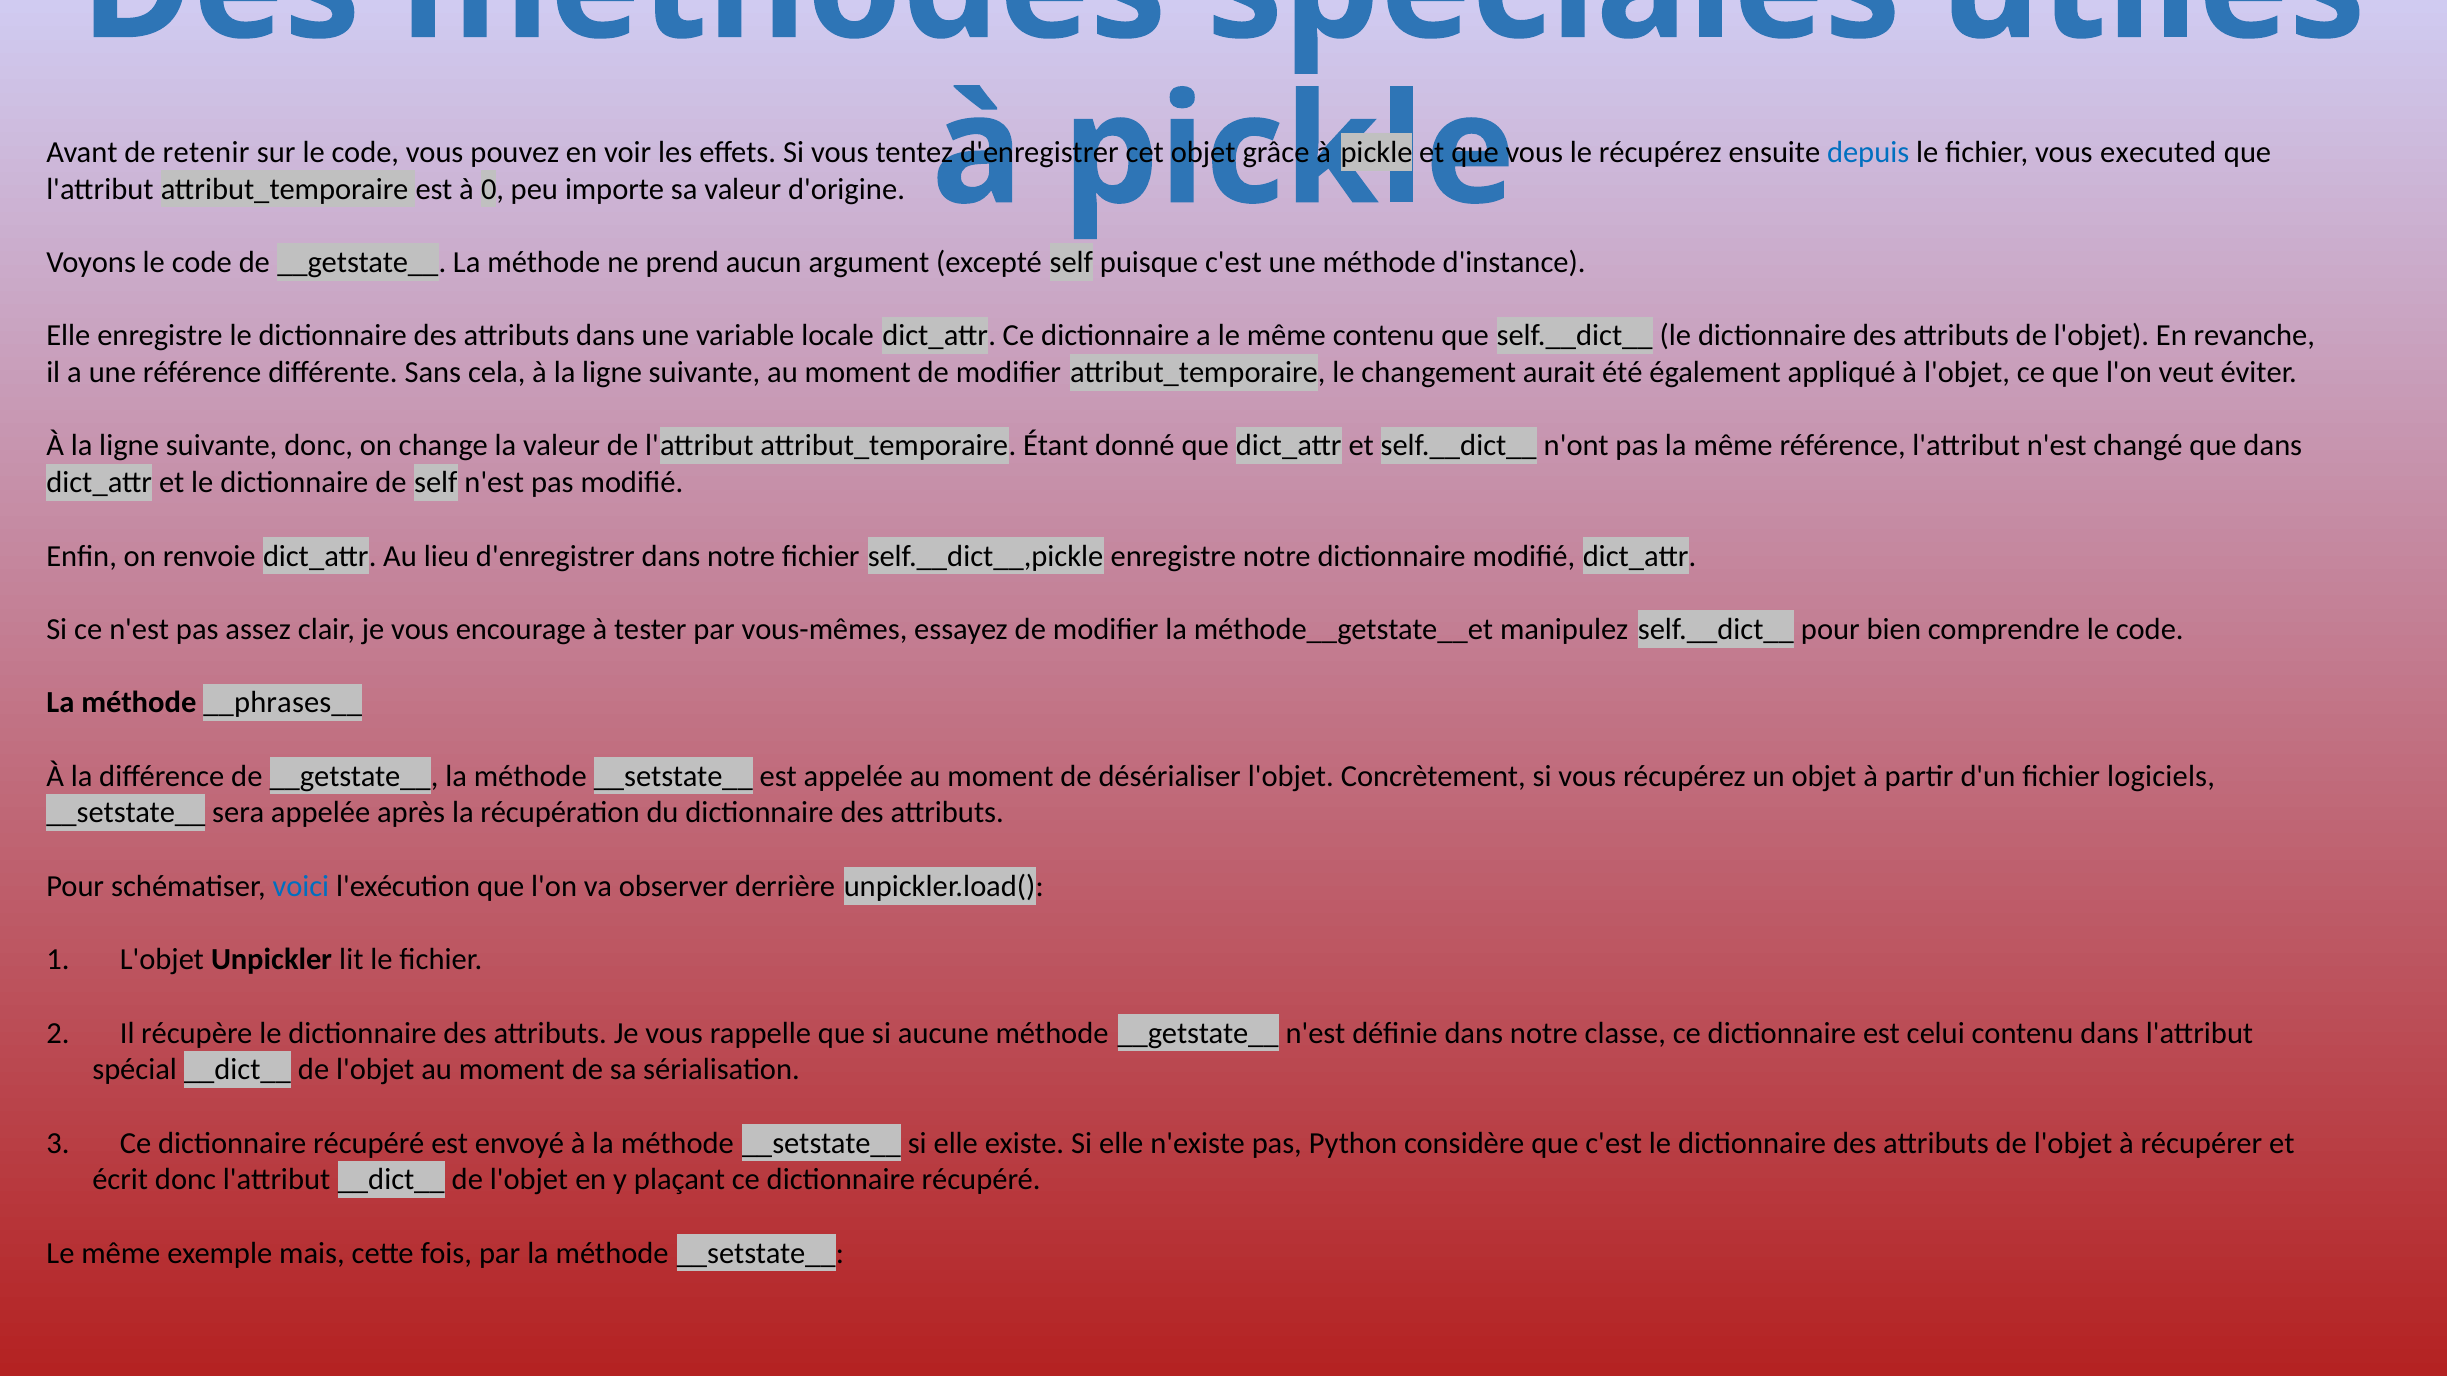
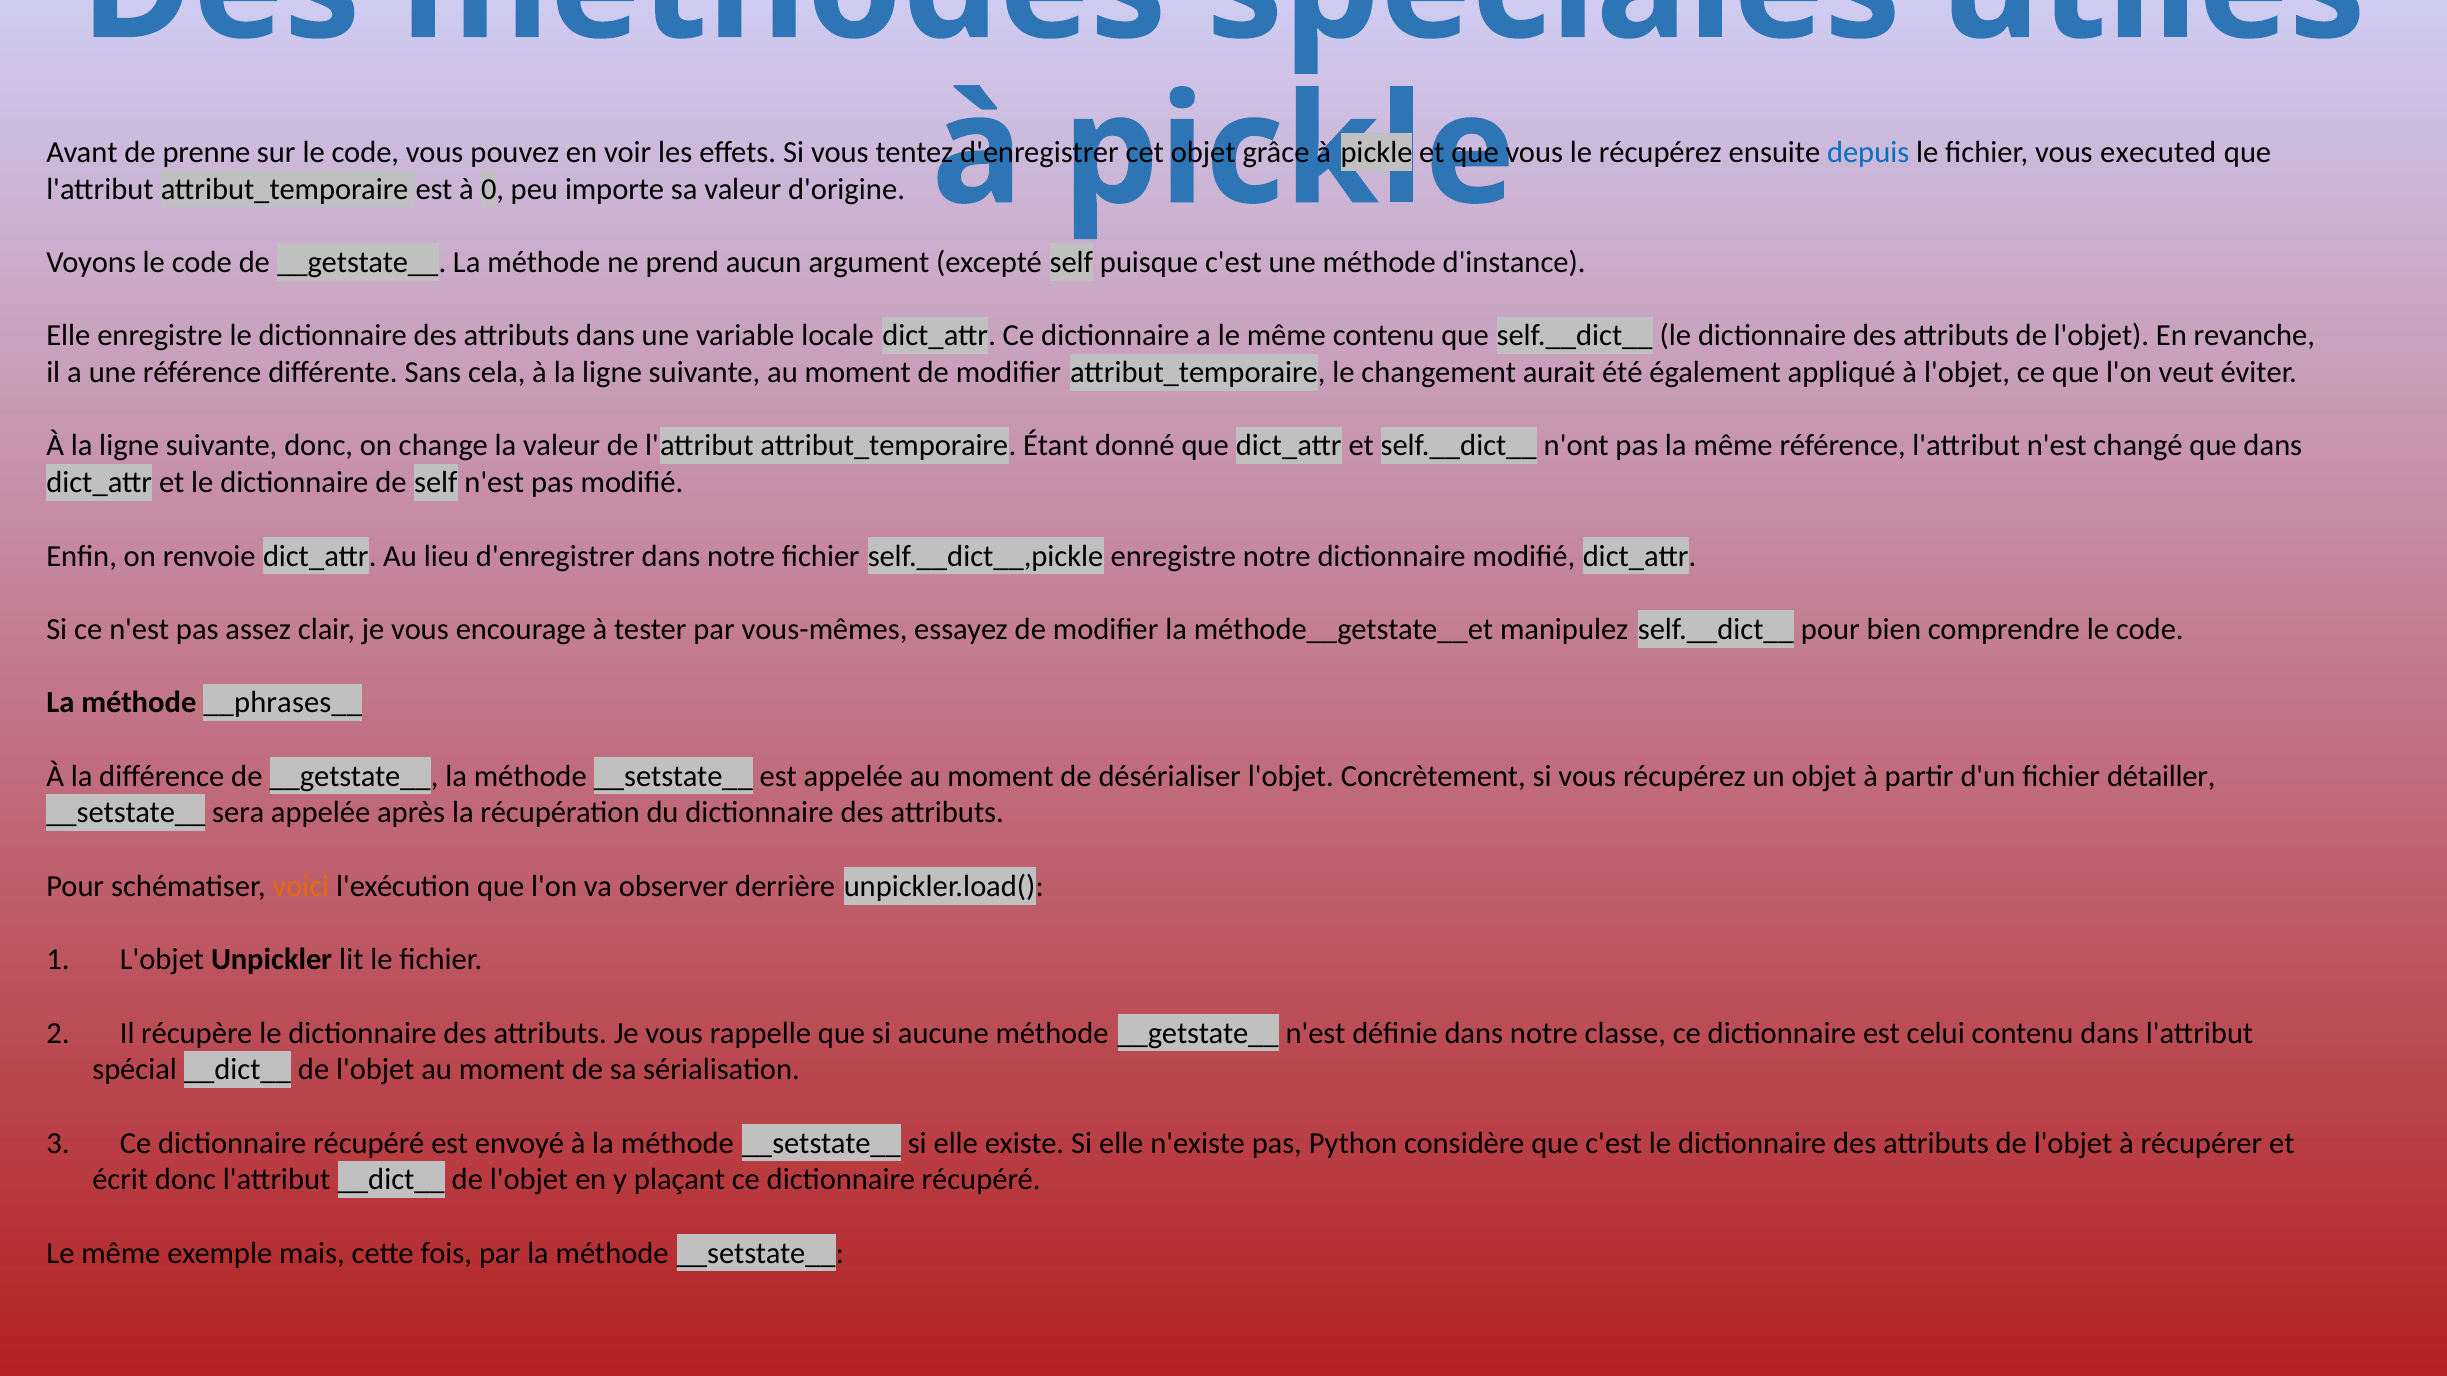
retenir: retenir -> prenne
logiciels: logiciels -> détailler
voici colour: blue -> orange
